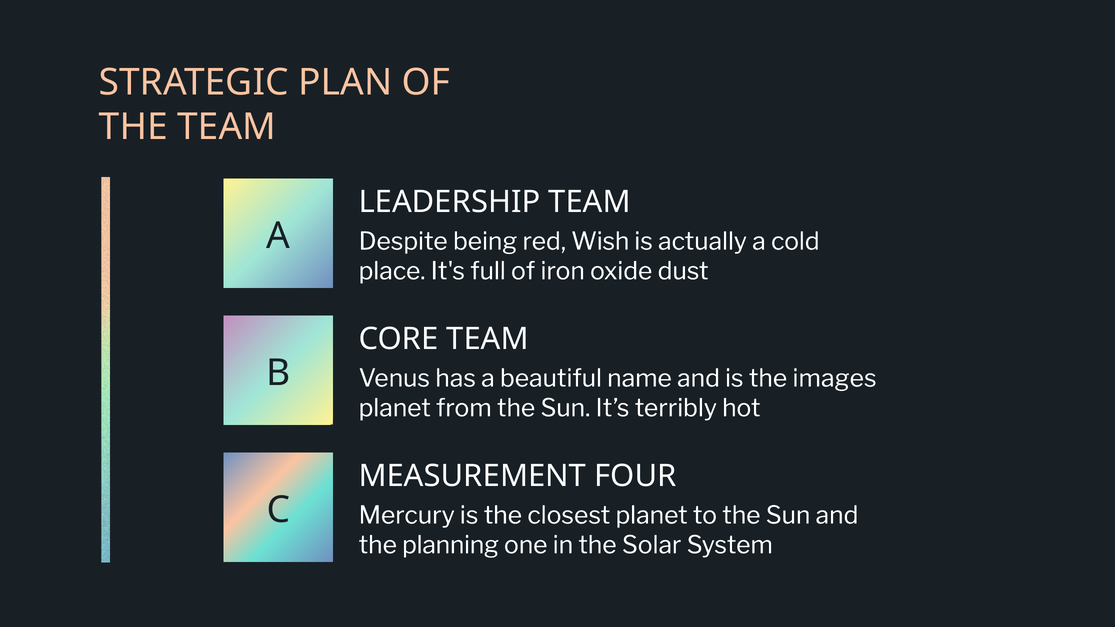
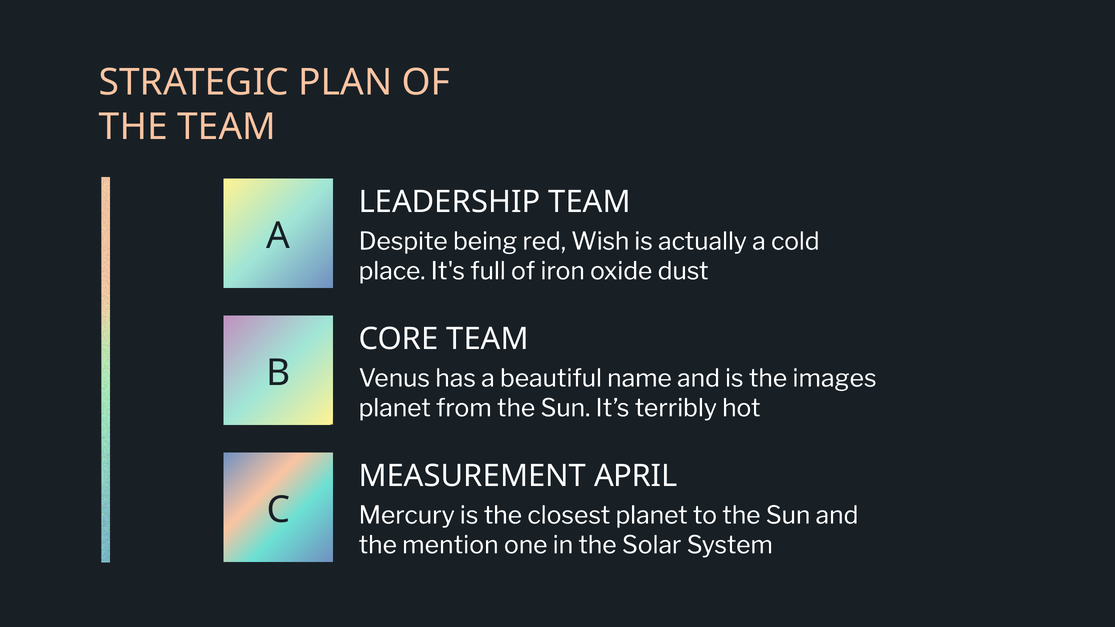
FOUR: FOUR -> APRIL
planning: planning -> mention
